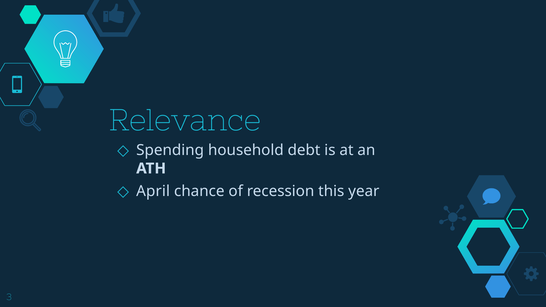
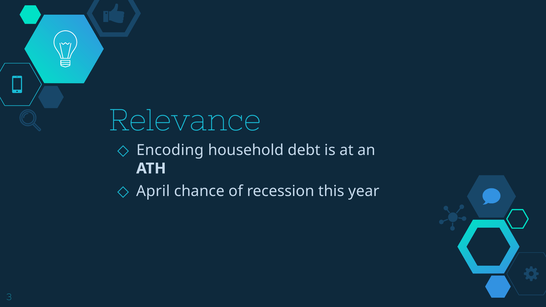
Spending: Spending -> Encoding
